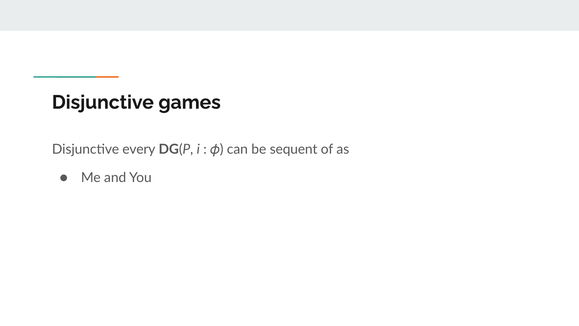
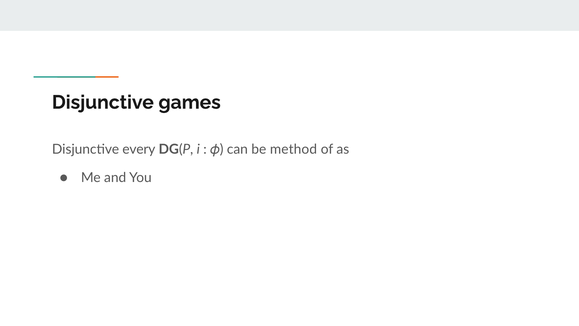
sequent: sequent -> method
